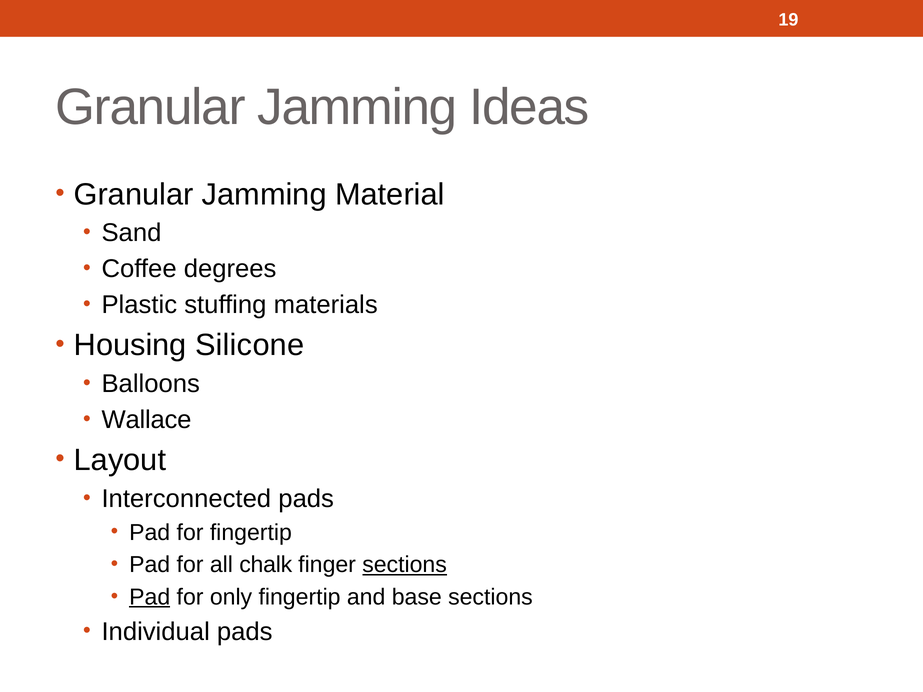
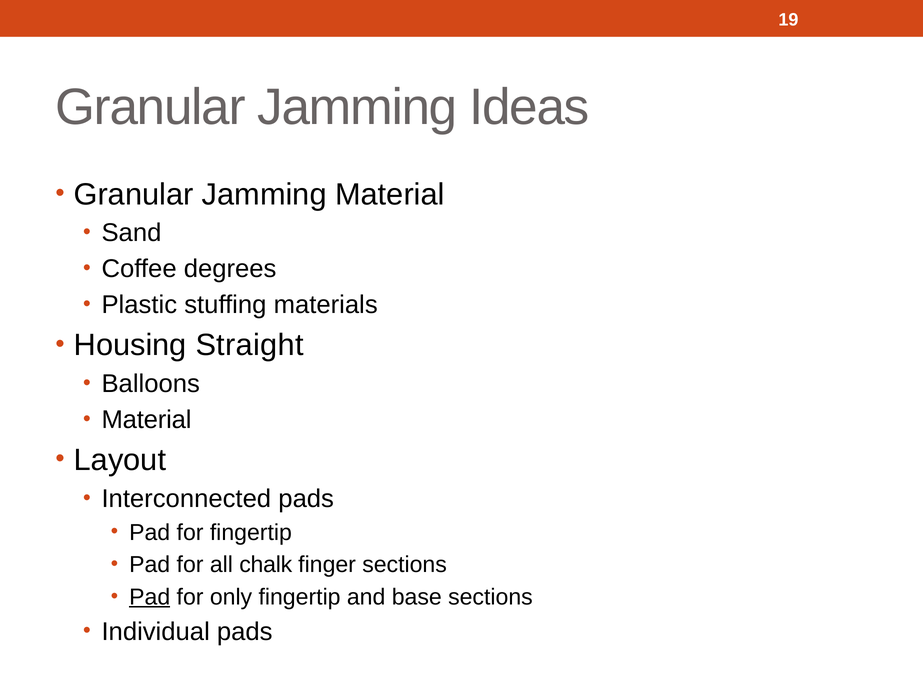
Silicone: Silicone -> Straight
Wallace at (147, 420): Wallace -> Material
sections at (405, 565) underline: present -> none
